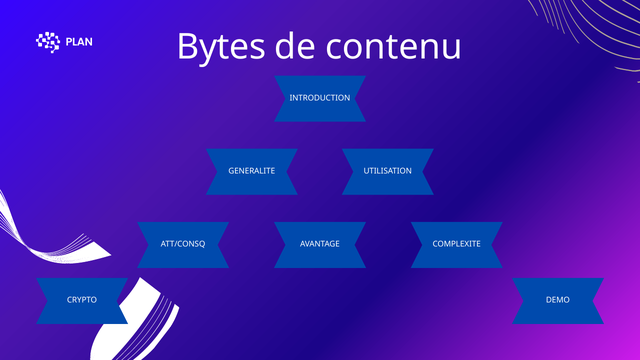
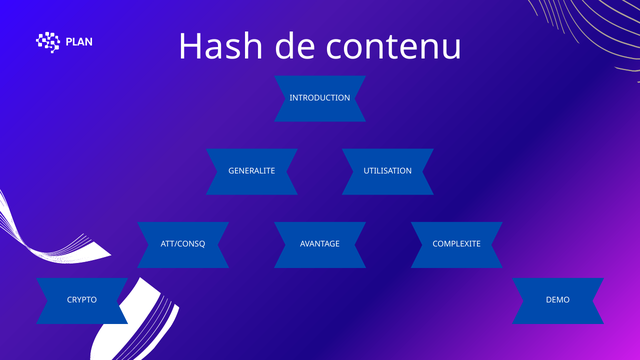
Bytes: Bytes -> Hash
